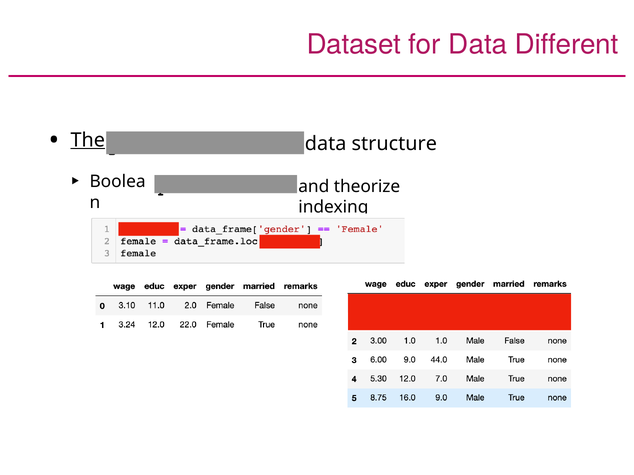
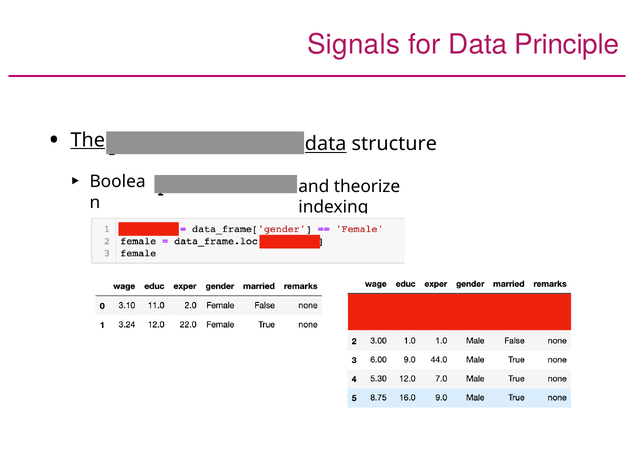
Dataset: Dataset -> Signals
Different: Different -> Principle
data at (326, 144) underline: none -> present
